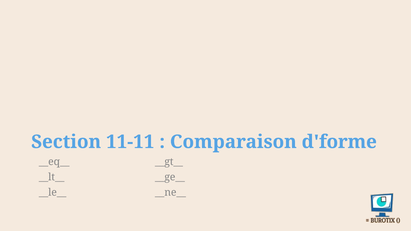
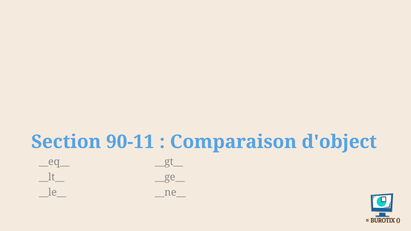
11-11: 11-11 -> 90-11
d'forme: d'forme -> d'object
